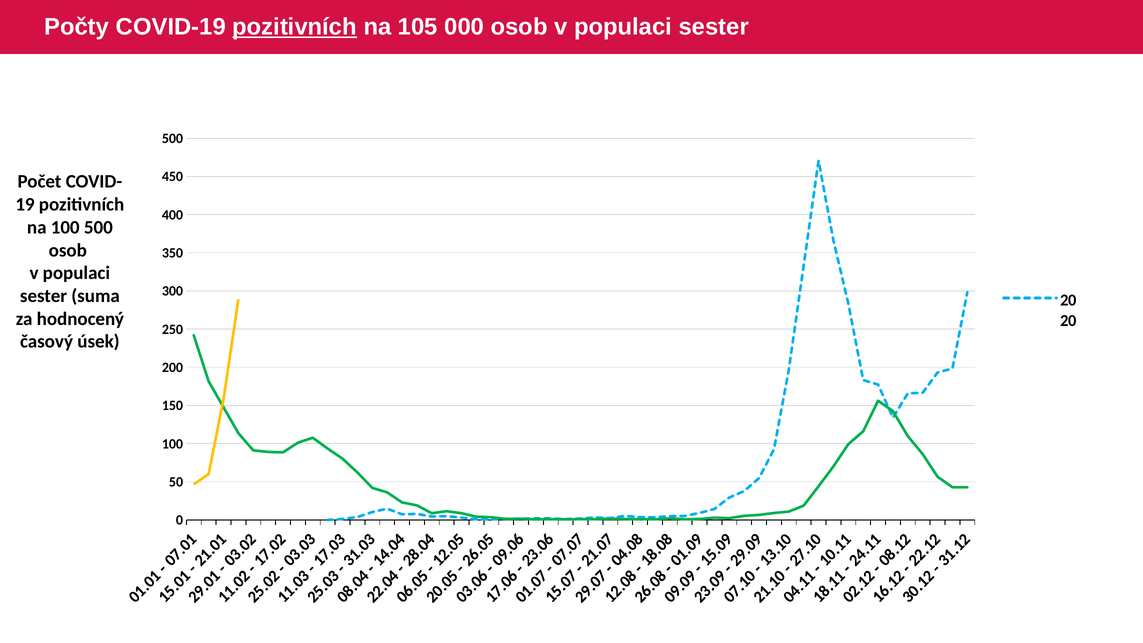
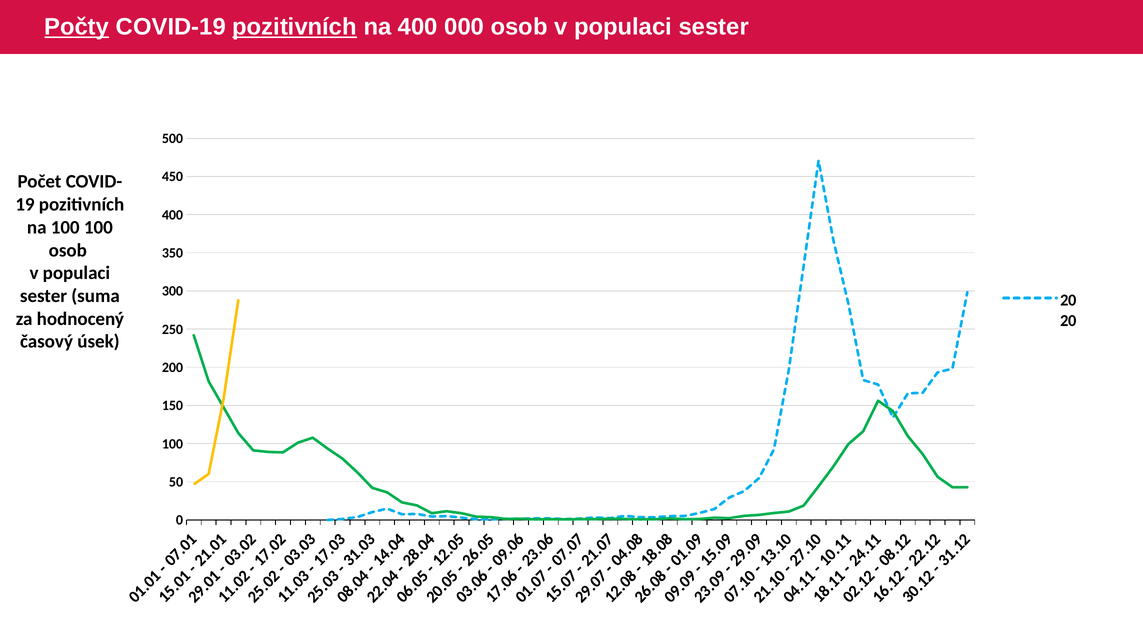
Počty underline: none -> present
na 105: 105 -> 400
100 500: 500 -> 100
